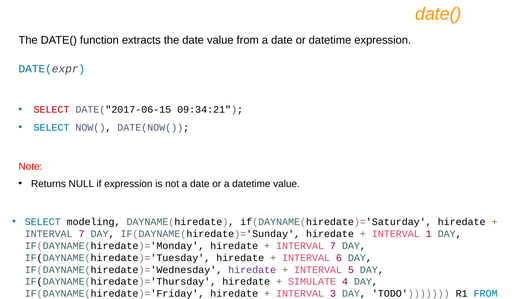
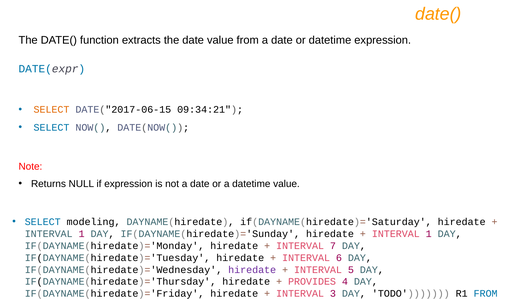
SELECT at (51, 110) colour: red -> orange
7 at (82, 234): 7 -> 1
SIMULATE: SIMULATE -> PROVIDES
